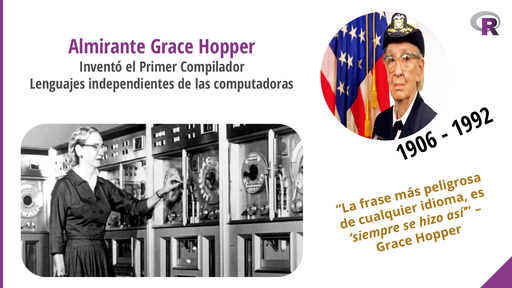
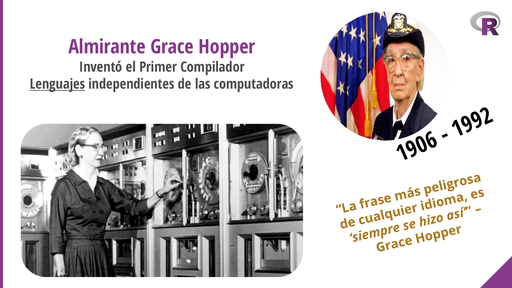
Lenguajes underline: none -> present
